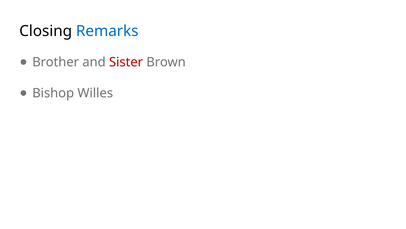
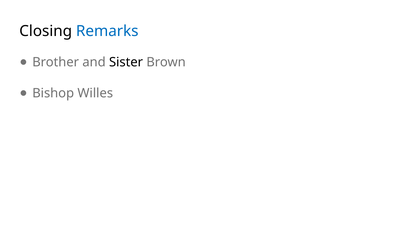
Sister colour: red -> black
